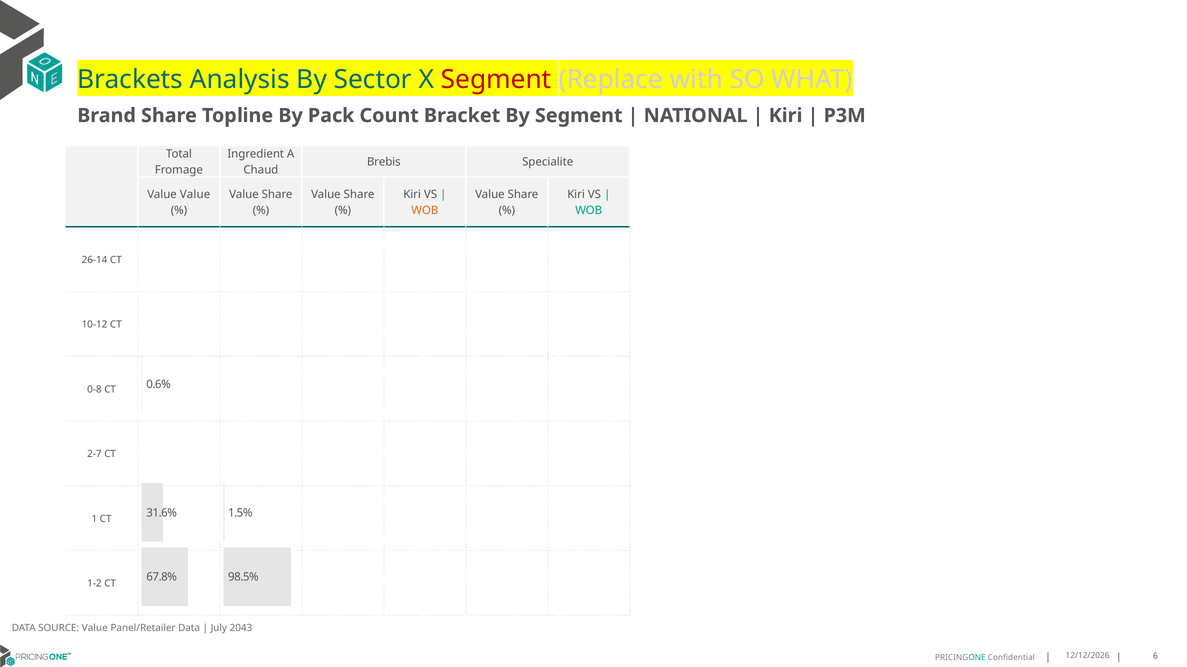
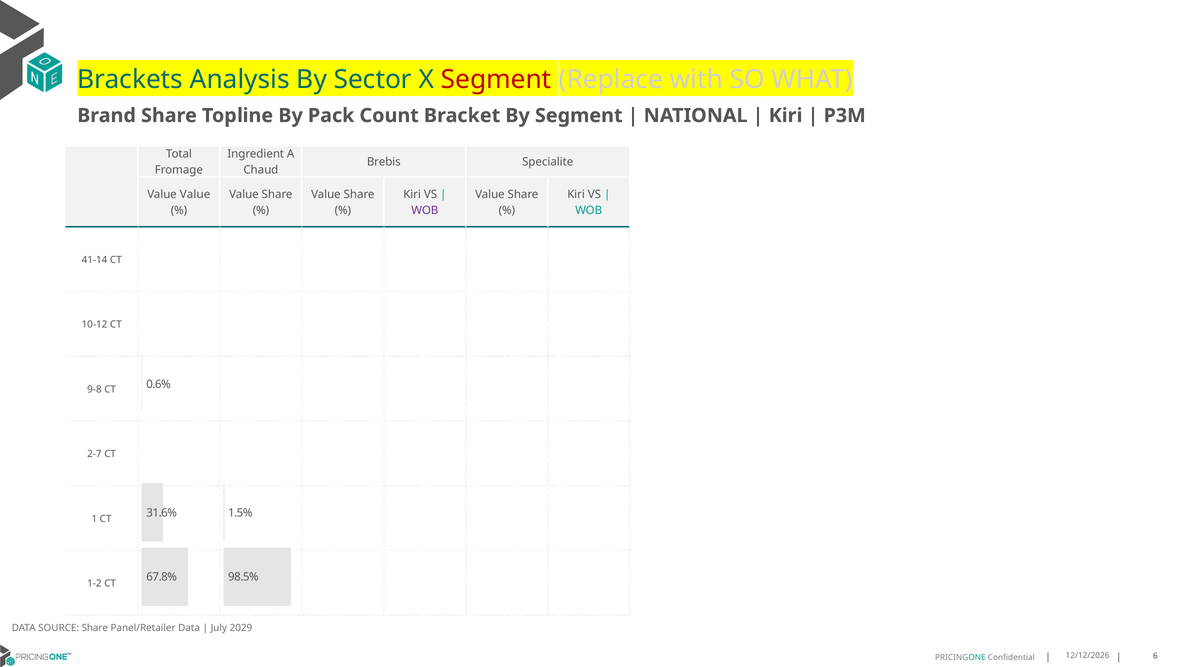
WOB at (425, 211) colour: orange -> purple
26-14: 26-14 -> 41-14
0-8: 0-8 -> 9-8
SOURCE Value: Value -> Share
2043: 2043 -> 2029
